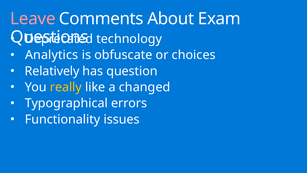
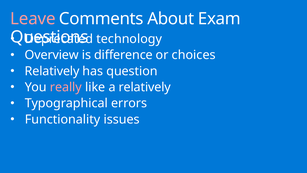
Analytics: Analytics -> Overview
obfuscate: obfuscate -> difference
really colour: yellow -> pink
a changed: changed -> relatively
